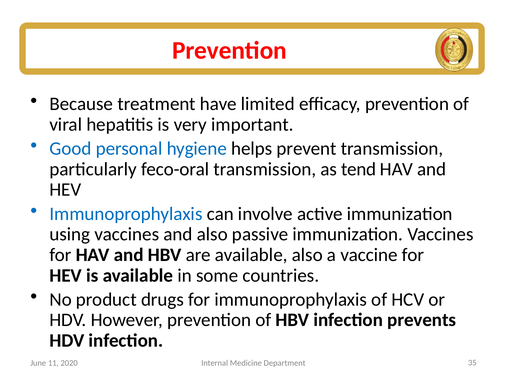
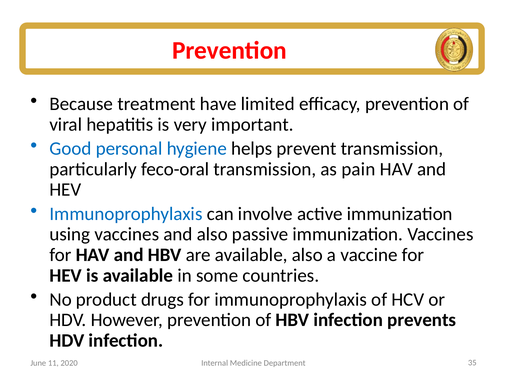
tend: tend -> pain
